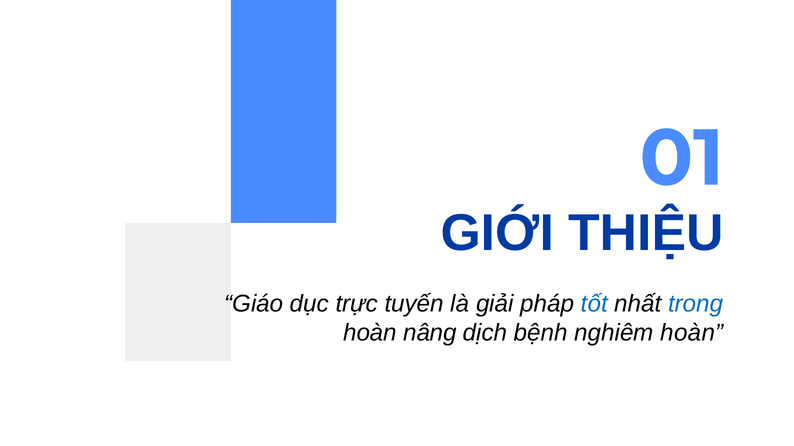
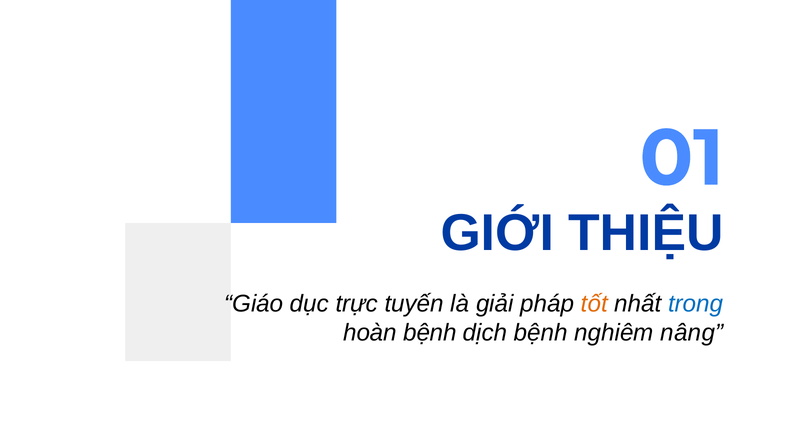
tốt colour: blue -> orange
hoàn nâng: nâng -> bệnh
nghiêm hoàn: hoàn -> nâng
